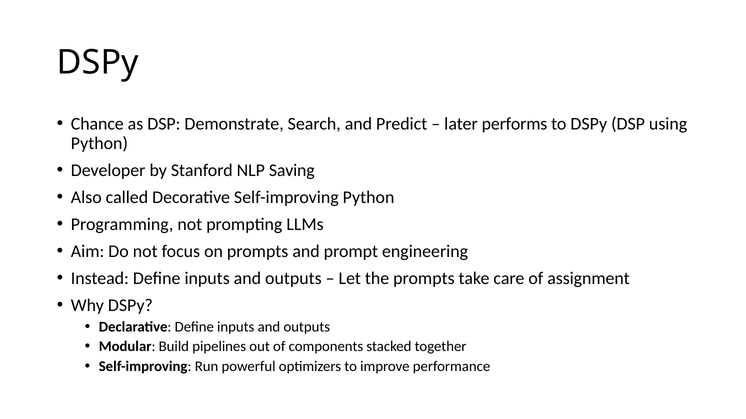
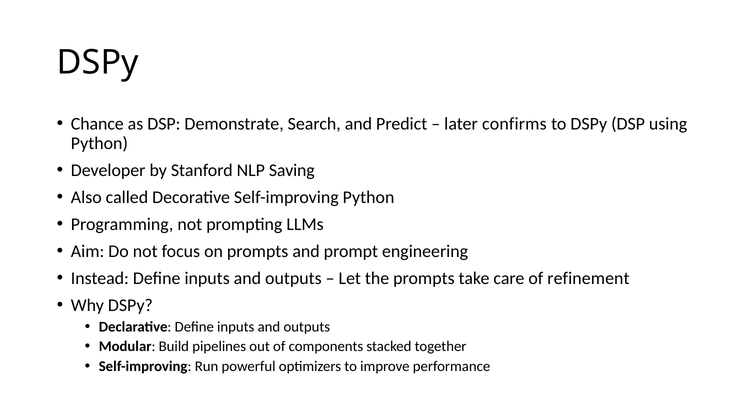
performs: performs -> confirms
assignment: assignment -> refinement
